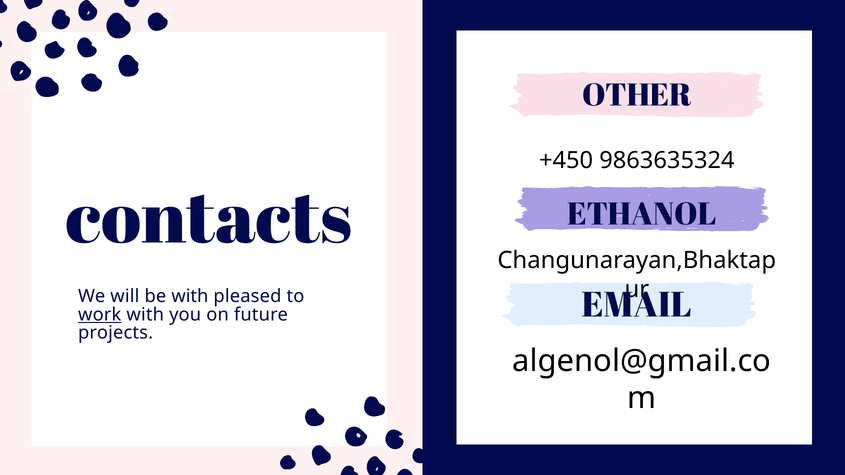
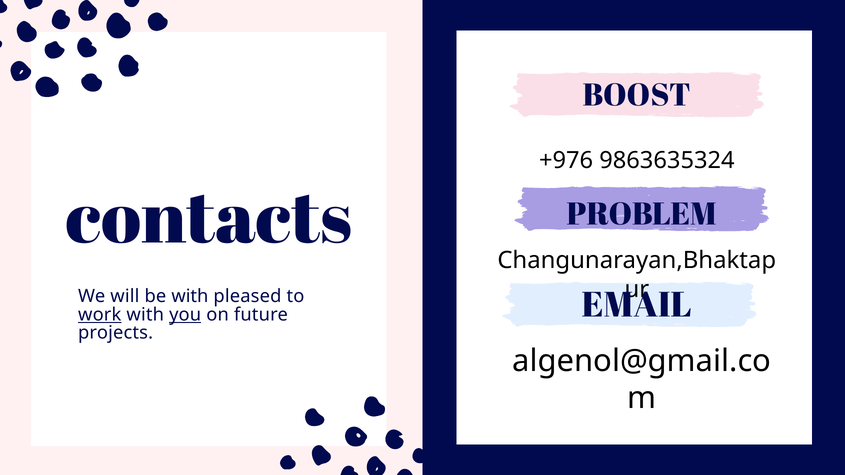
OTHER: OTHER -> BOOST
+450: +450 -> +976
ETHANOL: ETHANOL -> PROBLEM
you underline: none -> present
